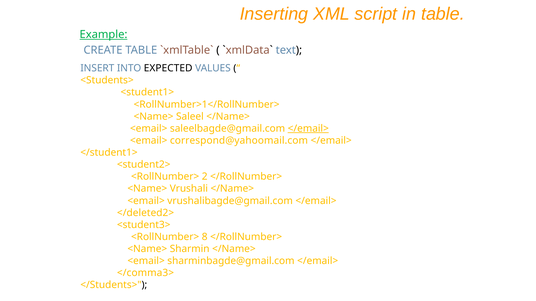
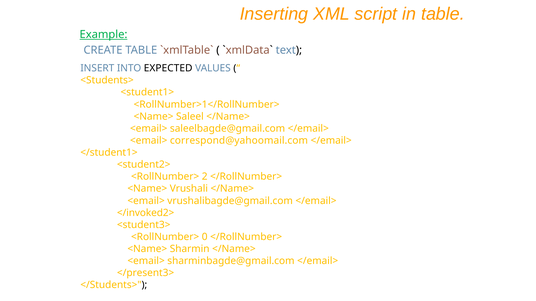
</email> at (308, 129) underline: present -> none
</deleted2>: </deleted2> -> </invoked2>
8: 8 -> 0
</comma3>: </comma3> -> </present3>
